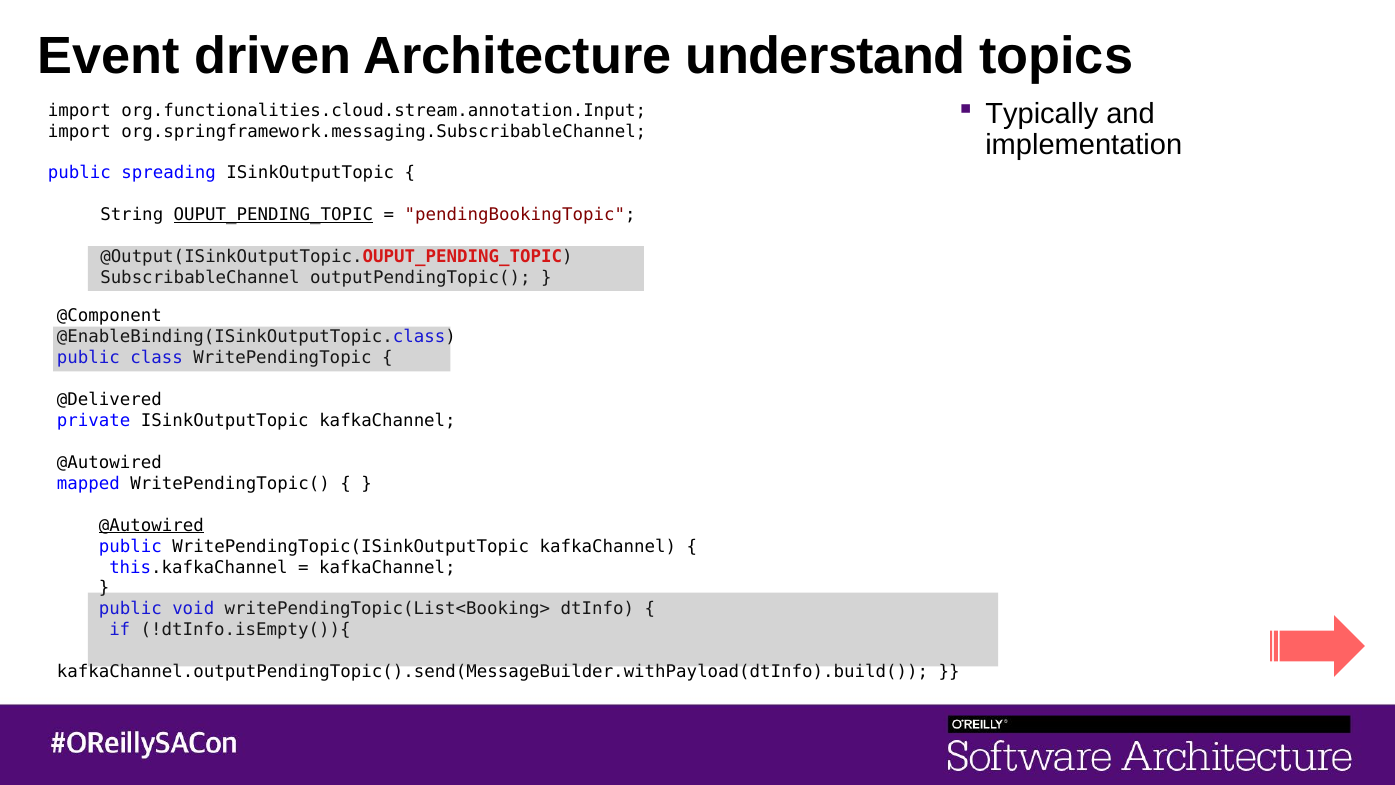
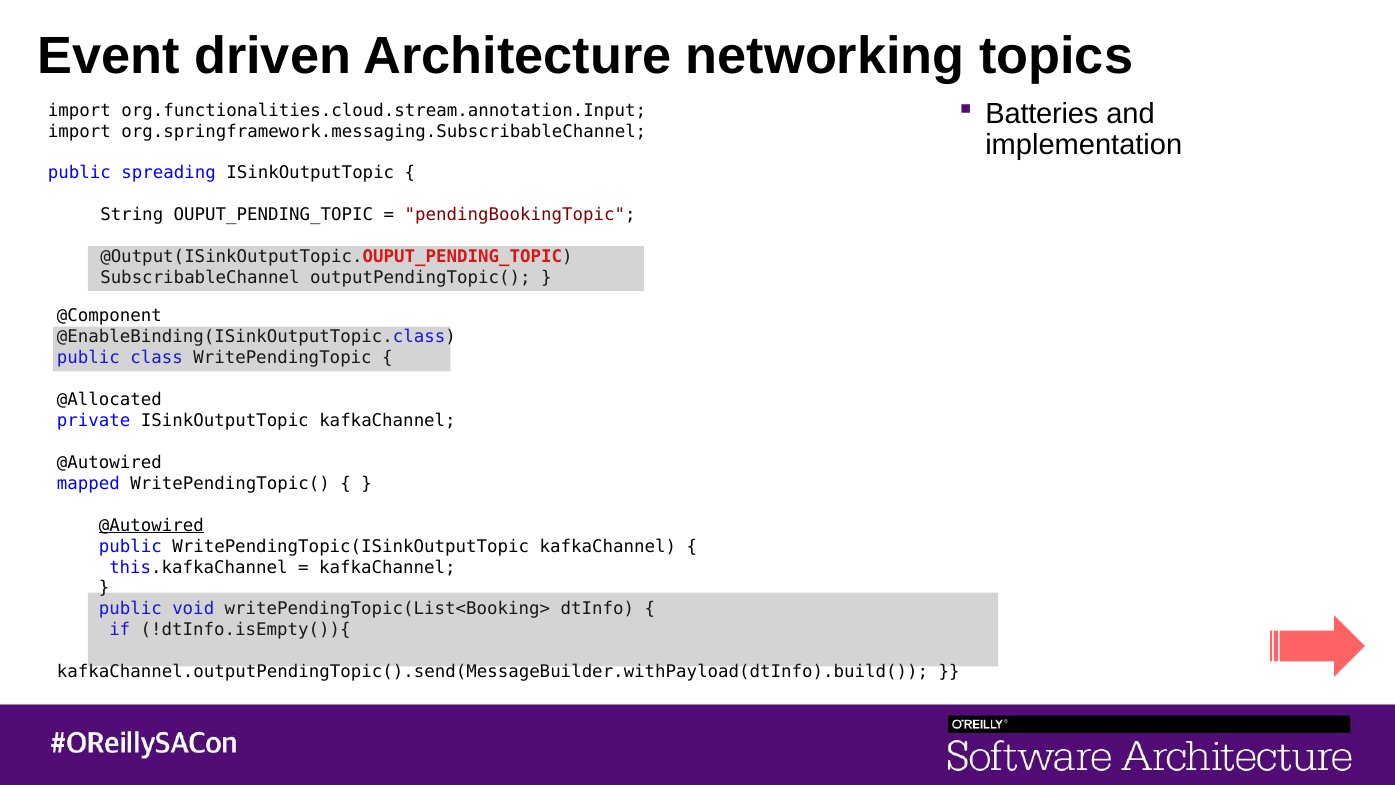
understand: understand -> networking
Typically: Typically -> Batteries
OUPUT_PENDING_TOPIC underline: present -> none
@Delivered: @Delivered -> @Allocated
